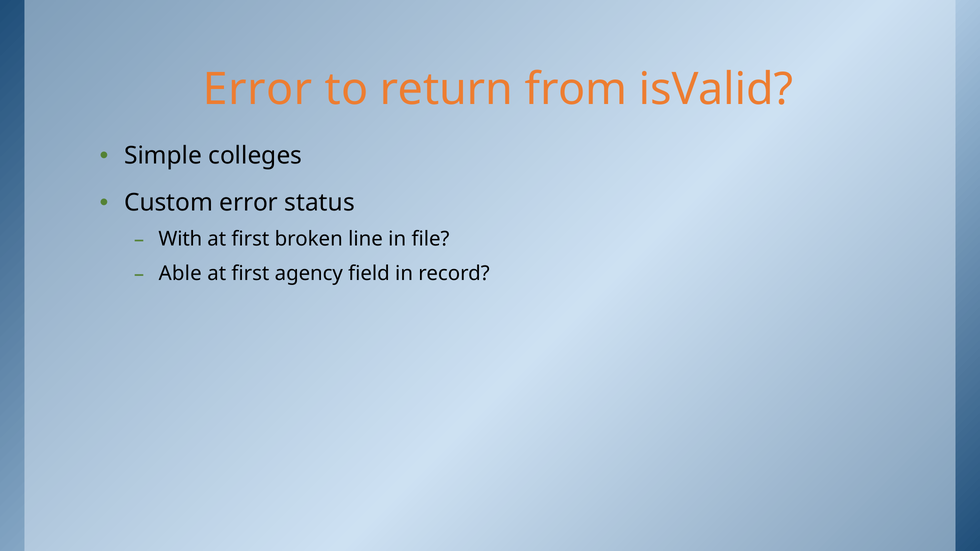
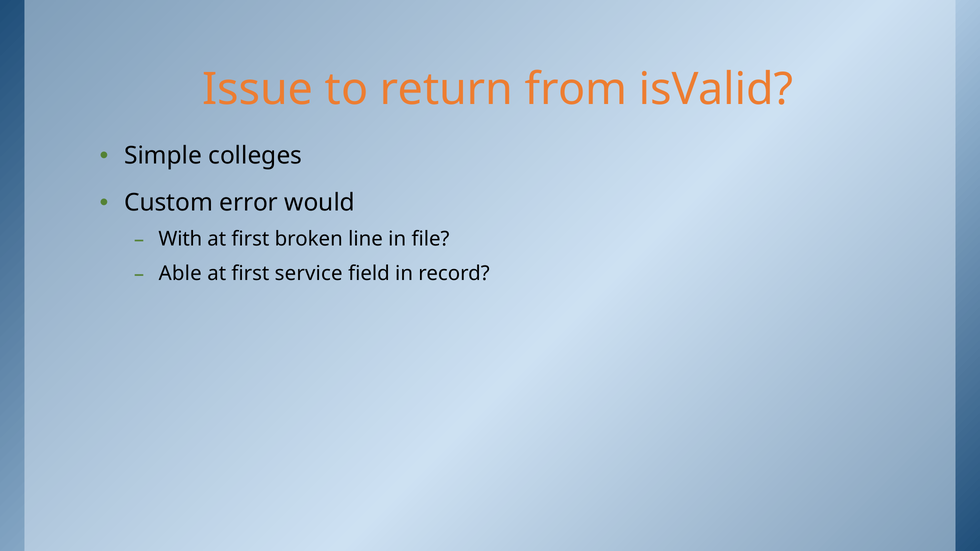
Error at (258, 90): Error -> Issue
status: status -> would
agency: agency -> service
